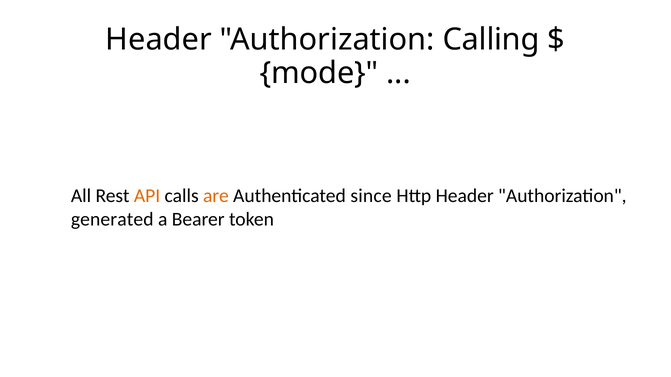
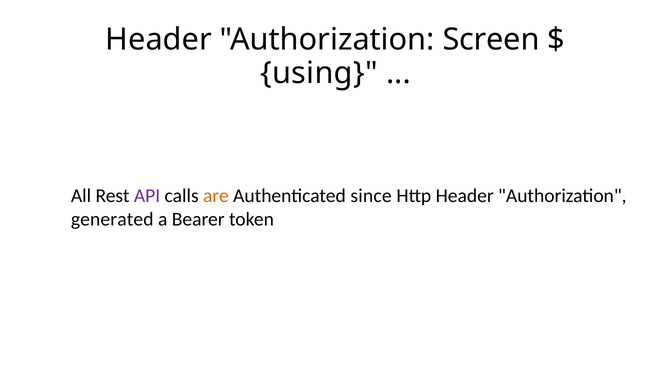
Calling: Calling -> Screen
mode: mode -> using
API colour: orange -> purple
